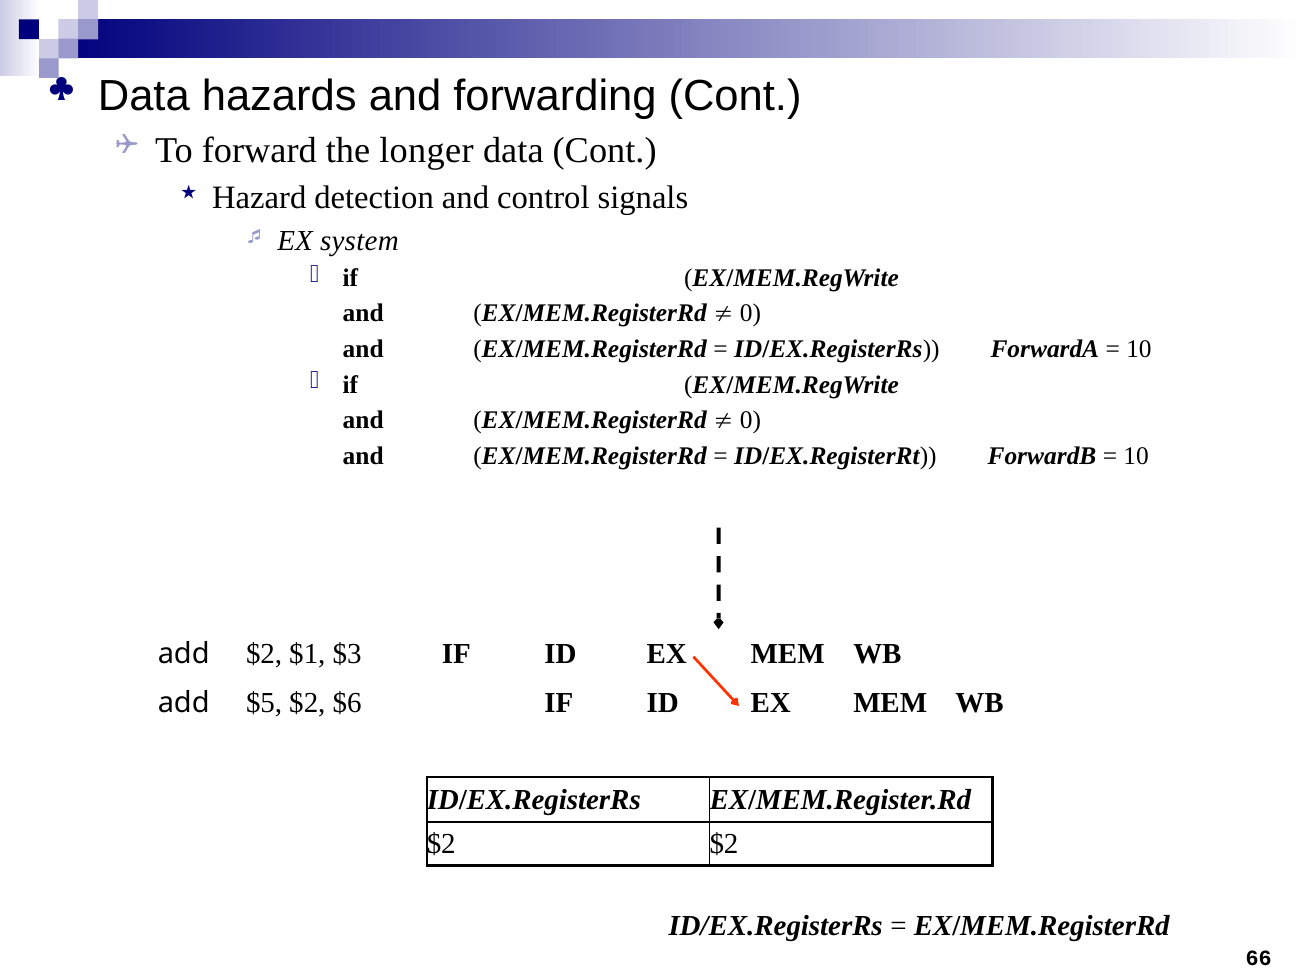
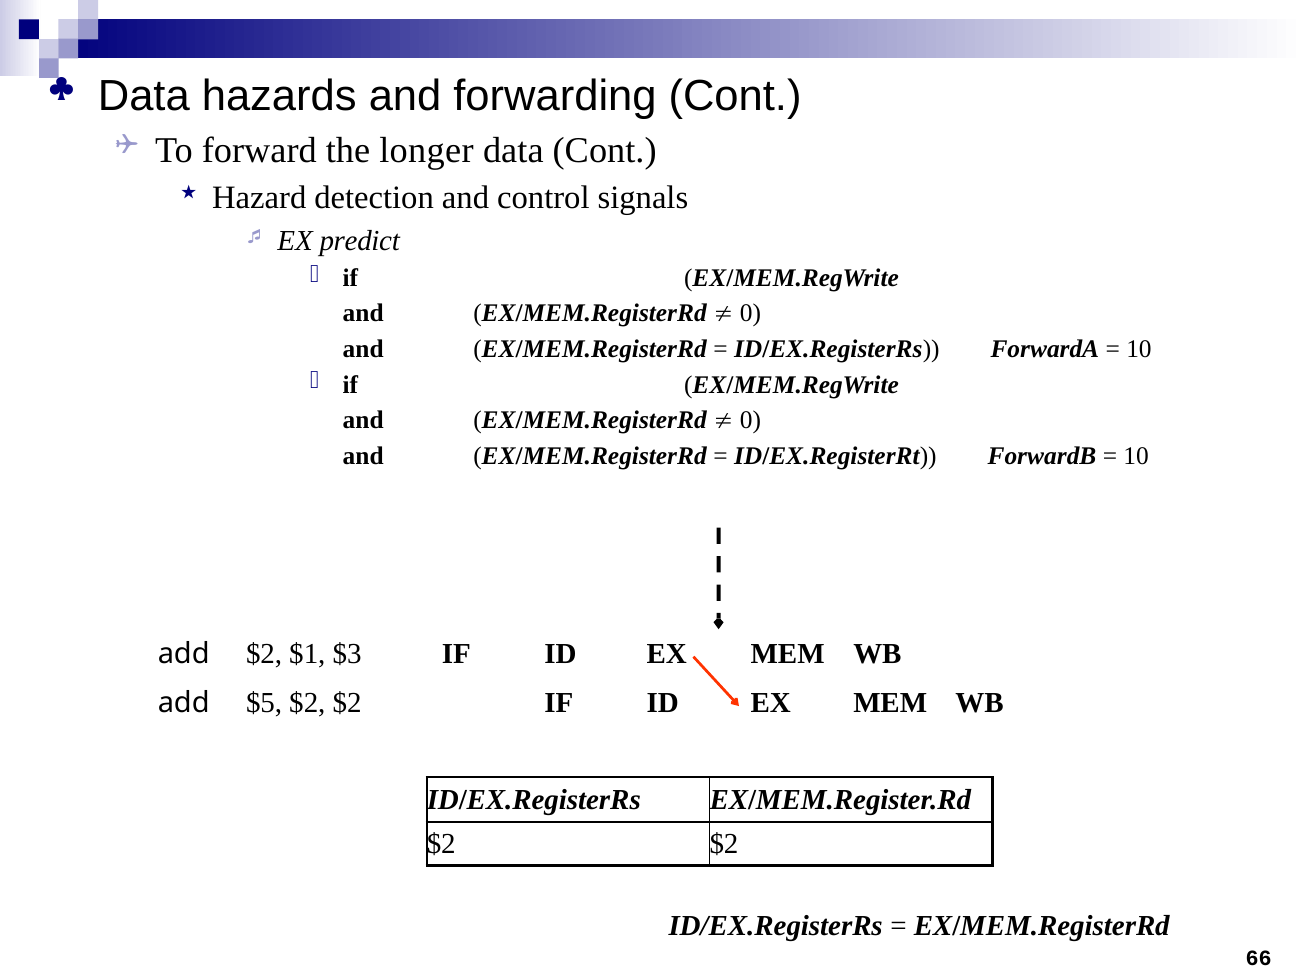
system: system -> predict
$5 $2 $6: $6 -> $2
